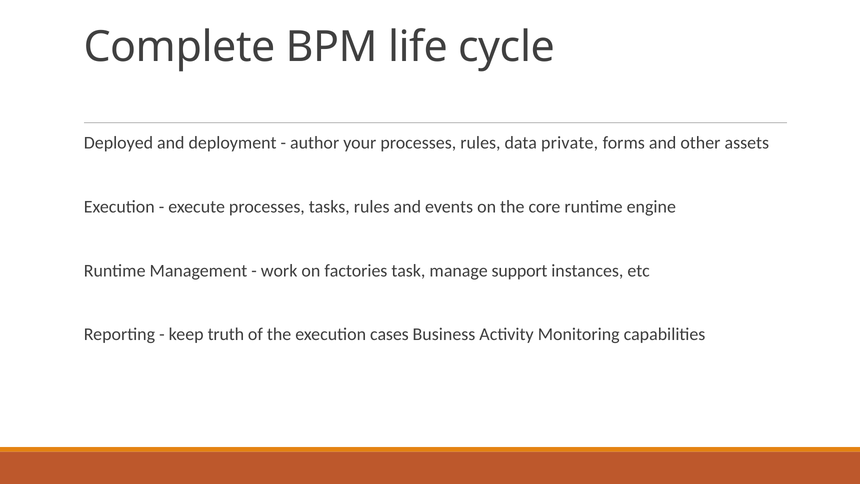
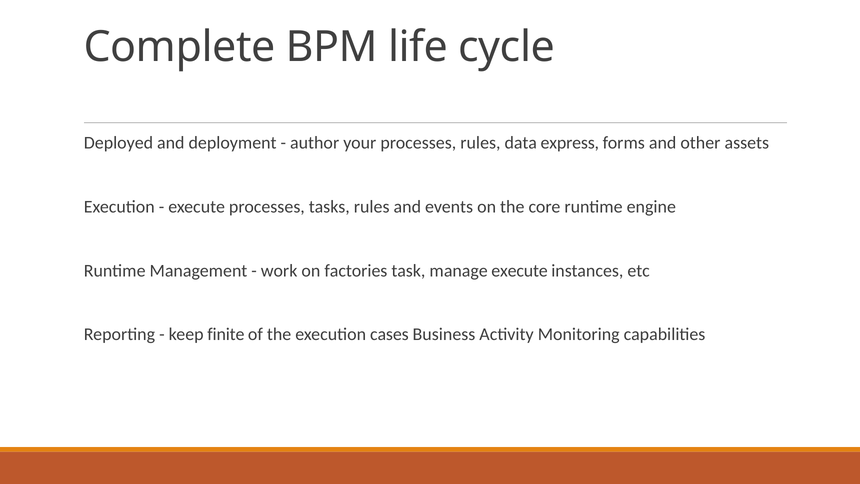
private: private -> express
manage support: support -> execute
truth: truth -> finite
